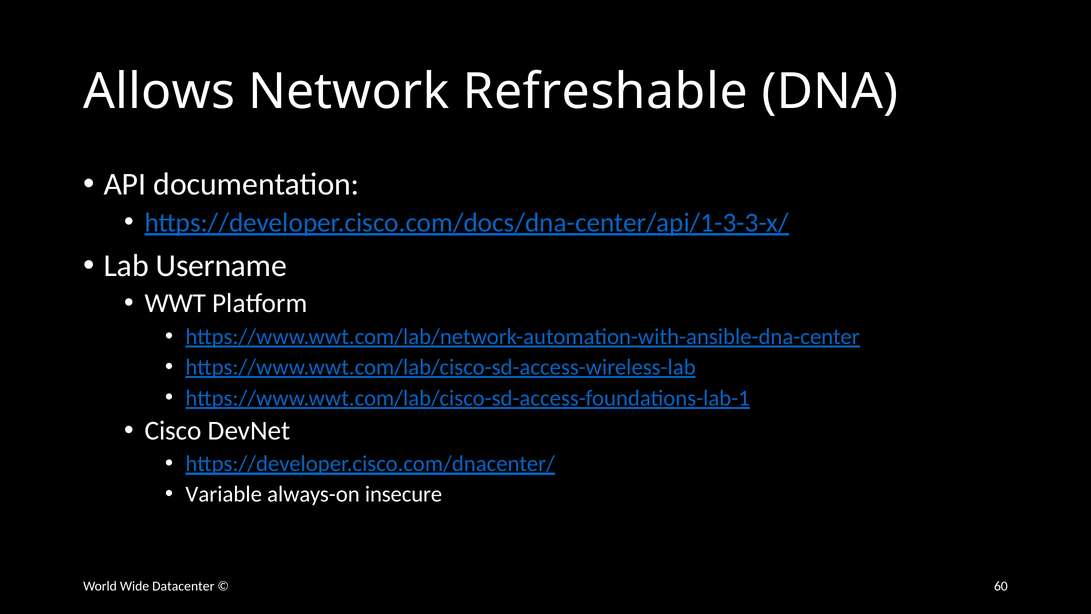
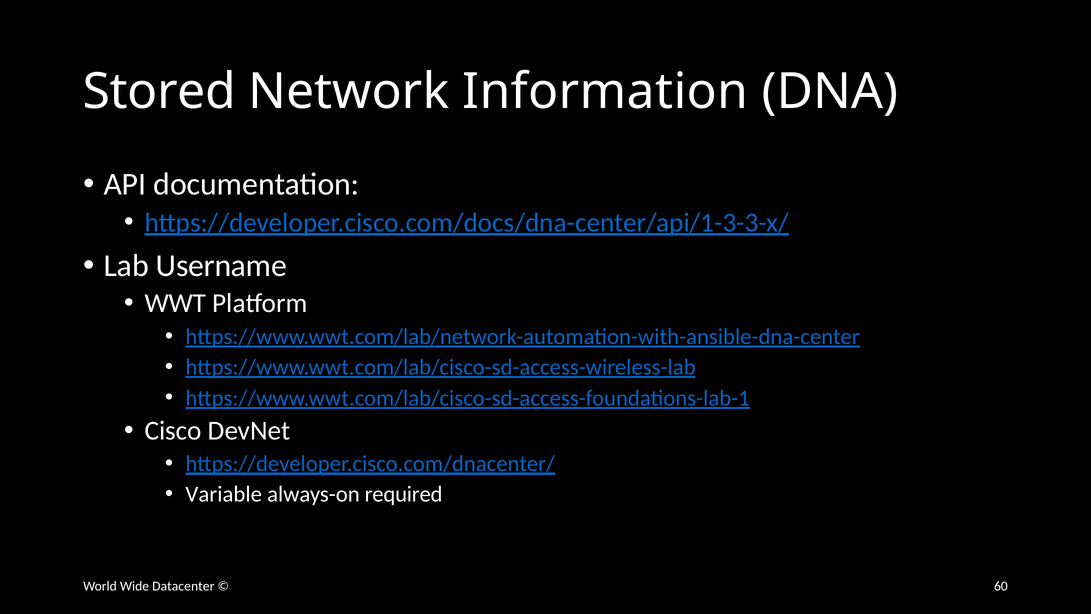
Allows: Allows -> Stored
Refreshable: Refreshable -> Information
insecure: insecure -> required
